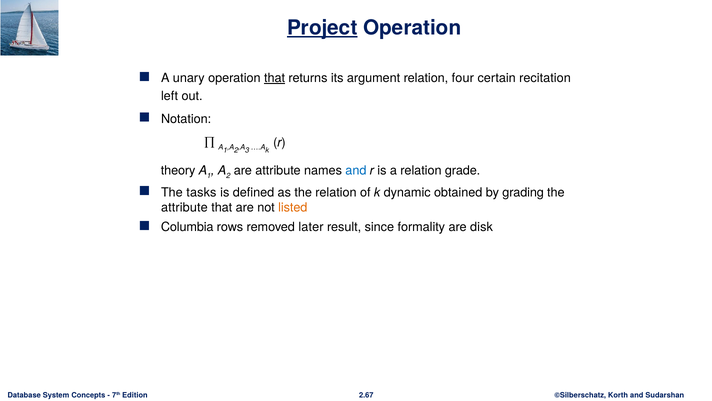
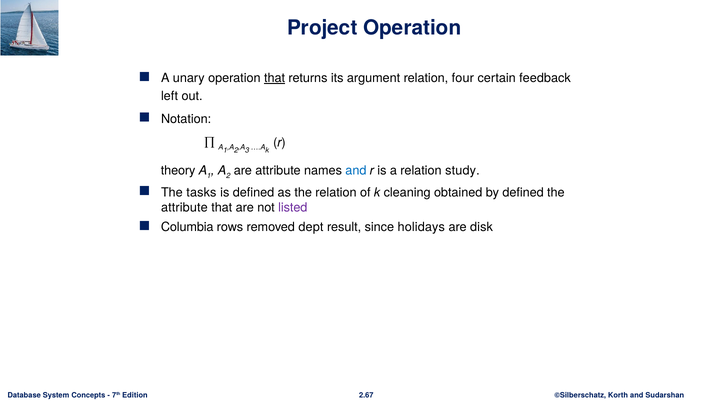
Project underline: present -> none
recitation: recitation -> feedback
grade: grade -> study
dynamic: dynamic -> cleaning
by grading: grading -> defined
listed colour: orange -> purple
later: later -> dept
formality: formality -> holidays
